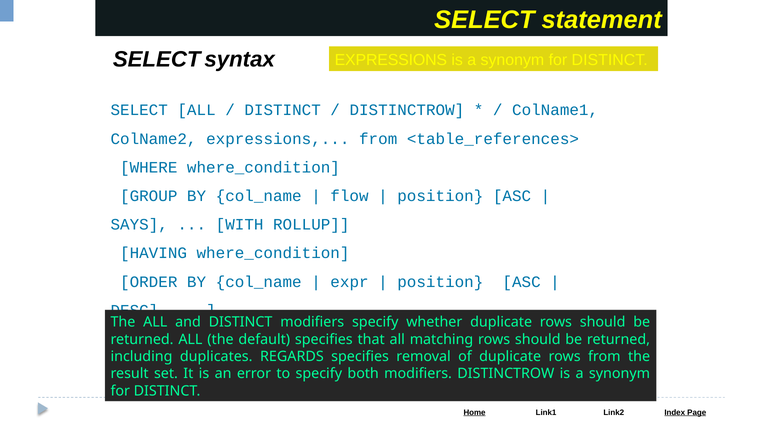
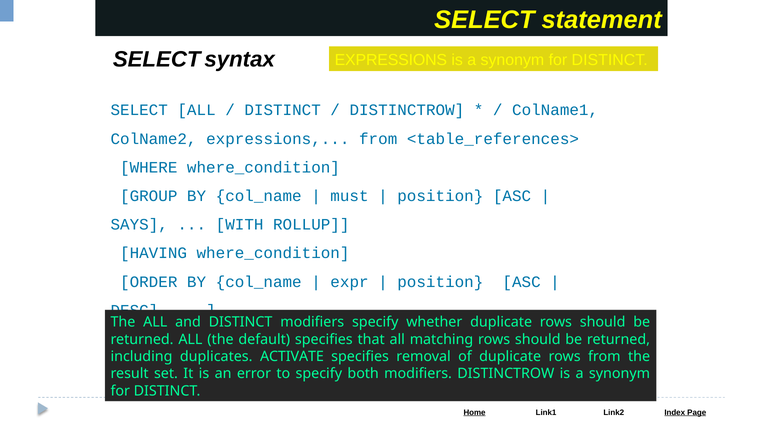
flow: flow -> must
REGARDS: REGARDS -> ACTIVATE
